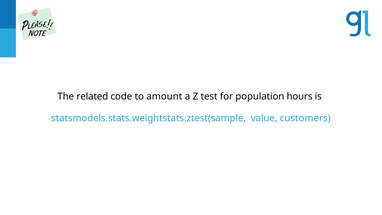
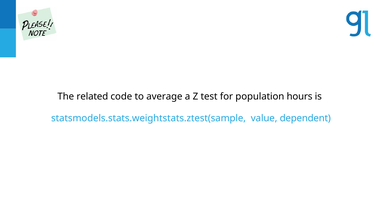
amount: amount -> average
customers: customers -> dependent
